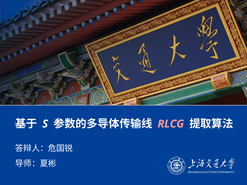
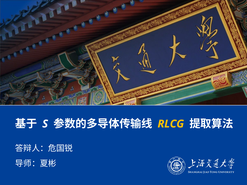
RLCG colour: pink -> yellow
